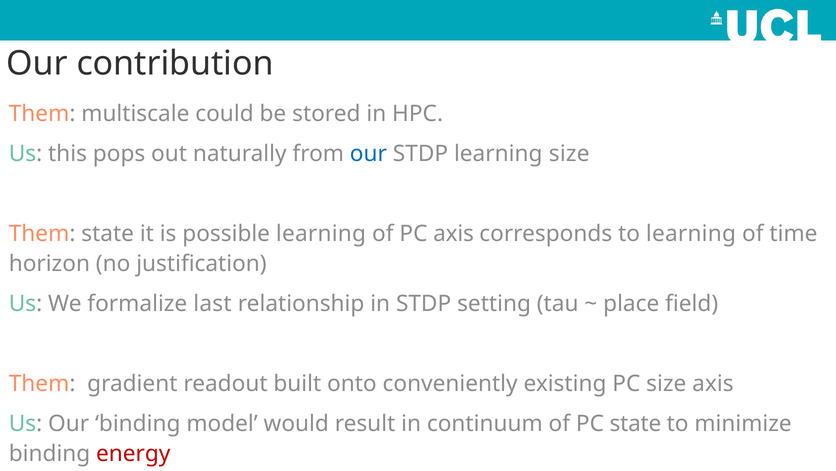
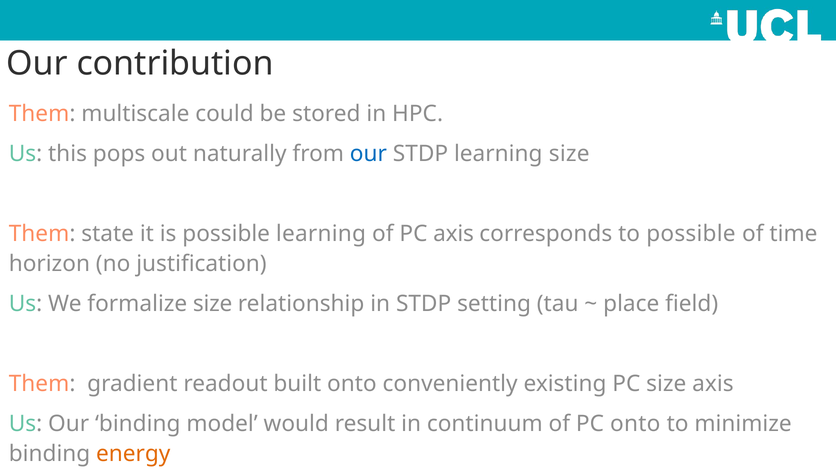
to learning: learning -> possible
formalize last: last -> size
PC state: state -> onto
energy colour: red -> orange
